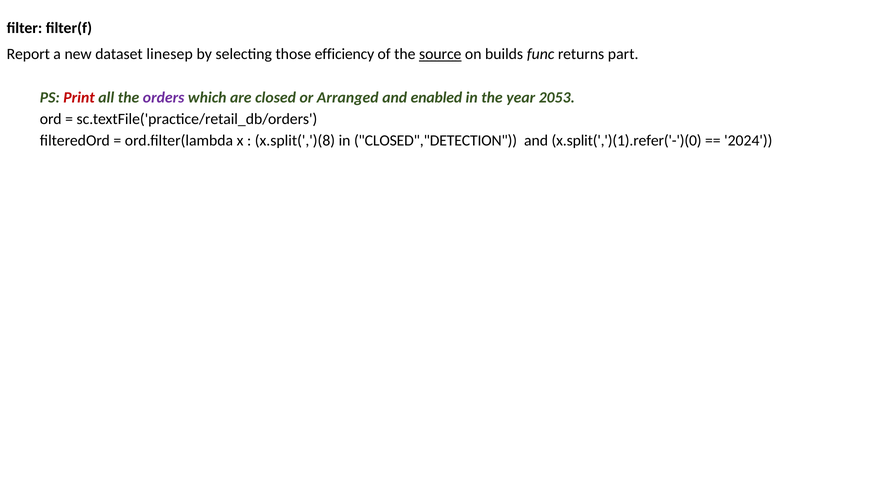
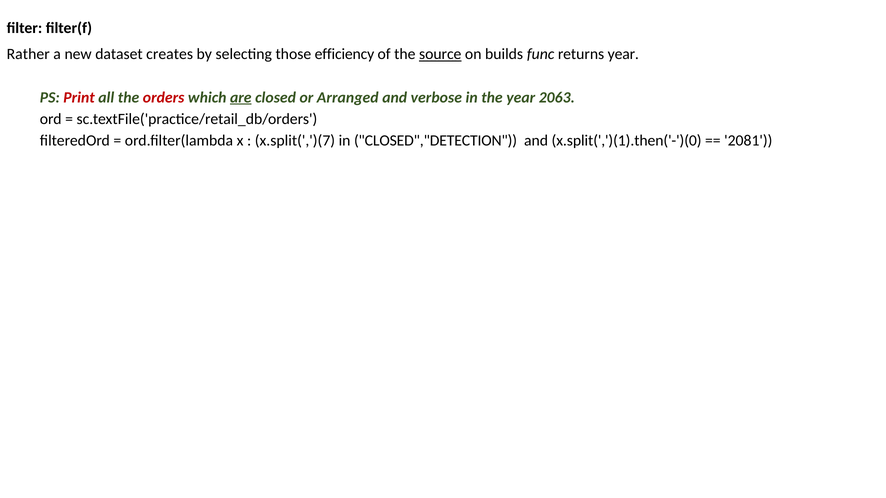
Report: Report -> Rather
linesep: linesep -> creates
returns part: part -> year
orders colour: purple -> red
are underline: none -> present
enabled: enabled -> verbose
2053: 2053 -> 2063
x.split(',')(8: x.split(',')(8 -> x.split(',')(7
x.split(',')(1).refer('-')(0: x.split(',')(1).refer('-')(0 -> x.split(',')(1).then('-')(0
2024: 2024 -> 2081
